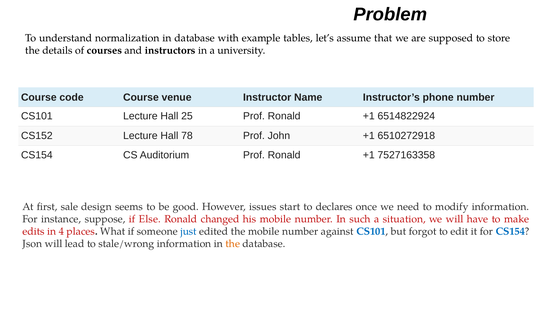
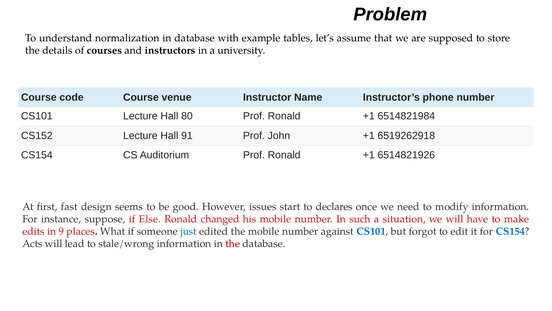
25: 25 -> 80
6514822924: 6514822924 -> 6514821984
78: 78 -> 91
6510272918: 6510272918 -> 6519262918
7527163358: 7527163358 -> 6514821926
sale: sale -> fast
4: 4 -> 9
Json: Json -> Acts
the at (233, 244) colour: orange -> red
